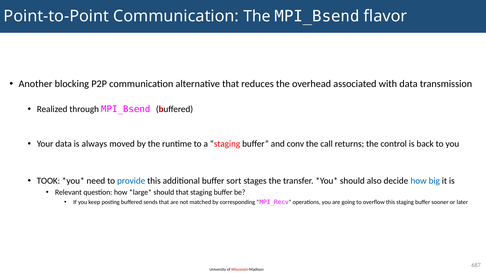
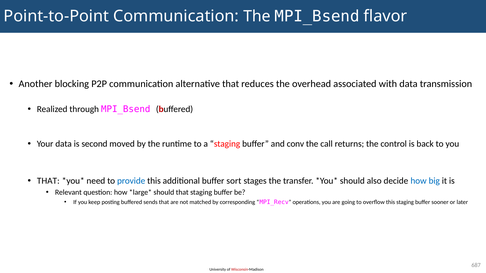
always: always -> second
TOOK at (48, 181): TOOK -> THAT
